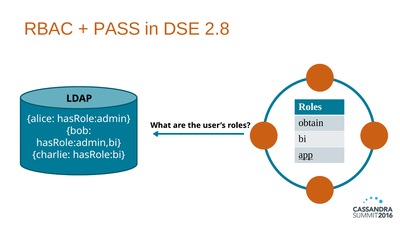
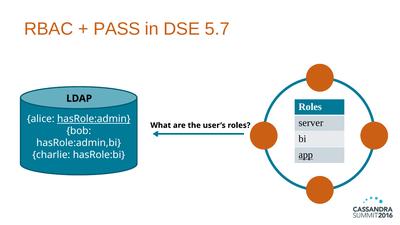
2.8: 2.8 -> 5.7
hasRole:admin underline: none -> present
obtain: obtain -> server
